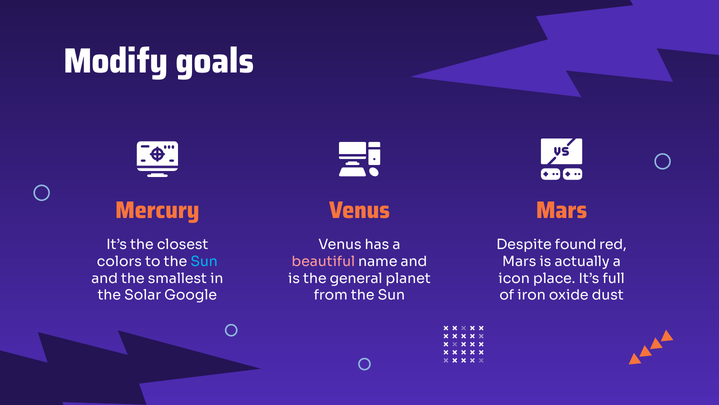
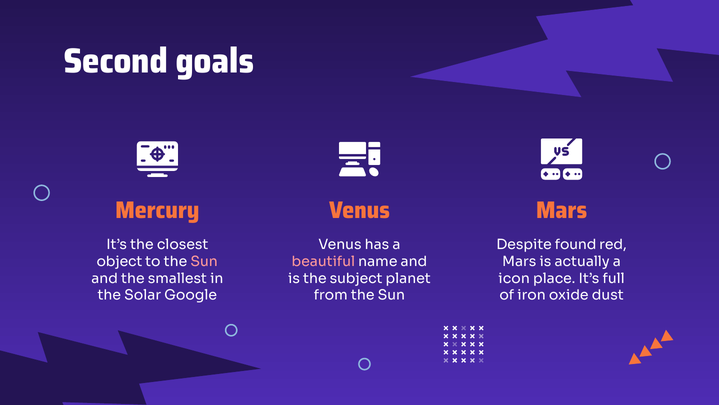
Modify: Modify -> Second
colors: colors -> object
Sun at (204, 261) colour: light blue -> pink
general: general -> subject
